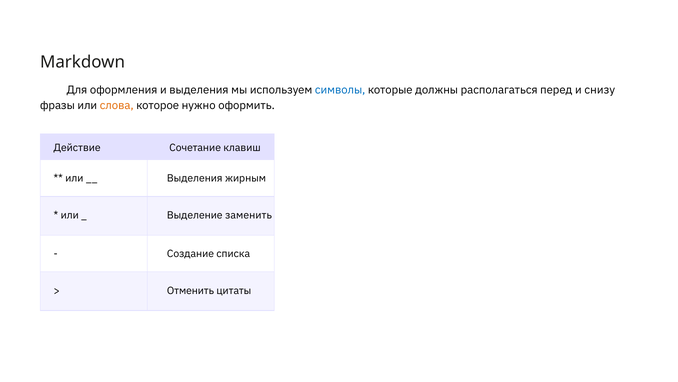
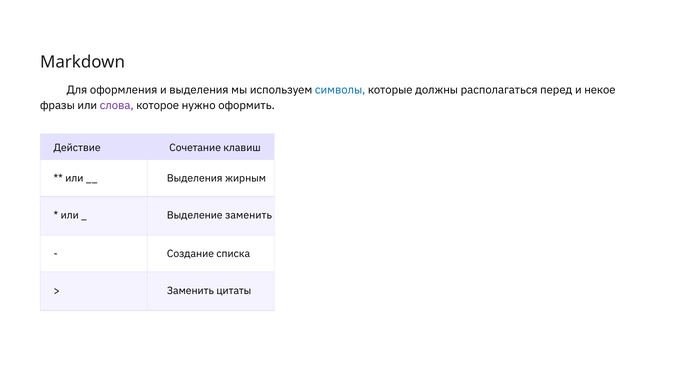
снизу: снизу -> некое
слова colour: orange -> purple
Отменить at (190, 290): Отменить -> Заменить
